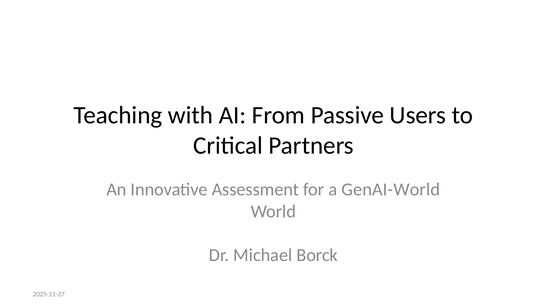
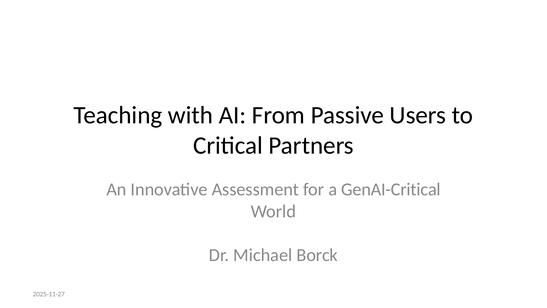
GenAI-World: GenAI-World -> GenAI-Critical
